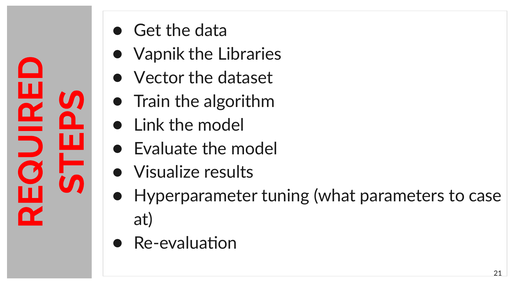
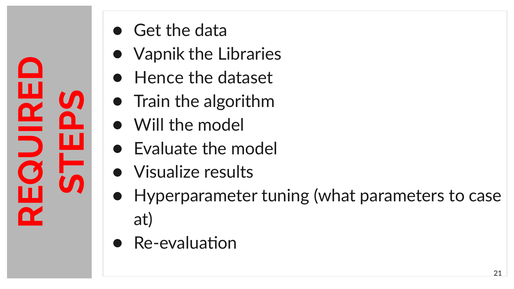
Vector: Vector -> Hence
Link: Link -> Will
